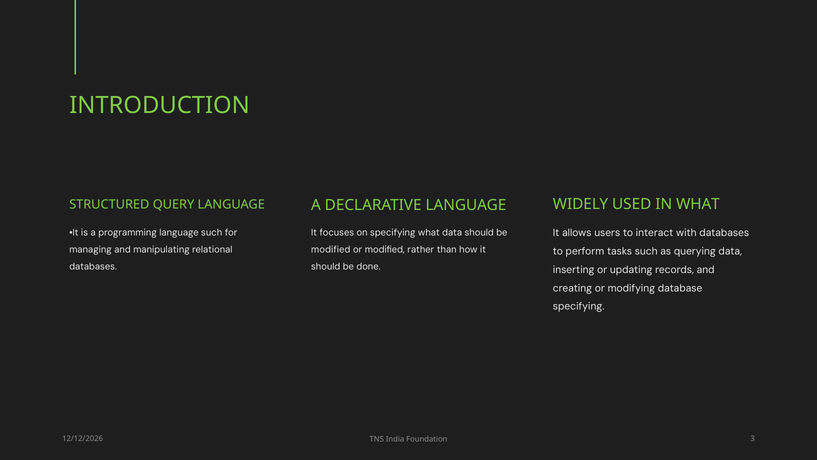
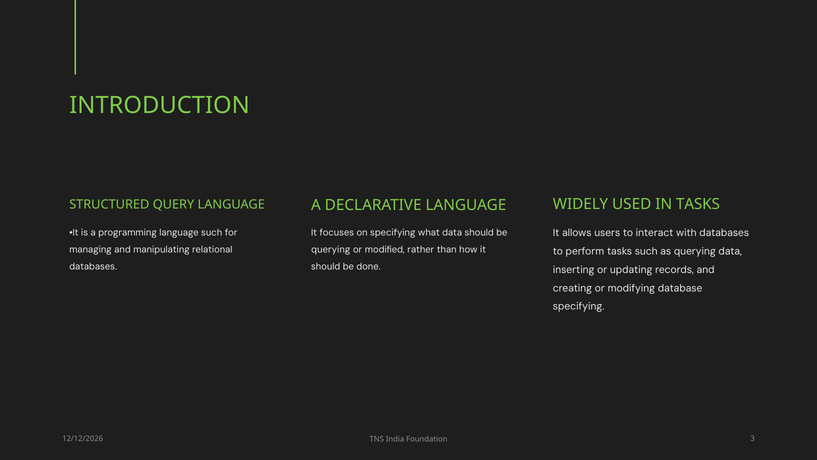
IN WHAT: WHAT -> TASKS
modified at (331, 250): modified -> querying
